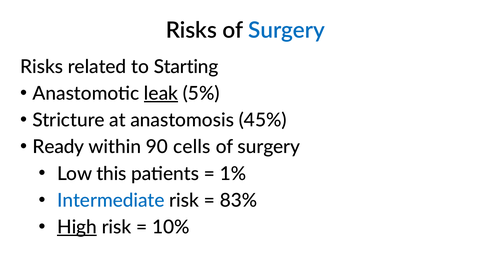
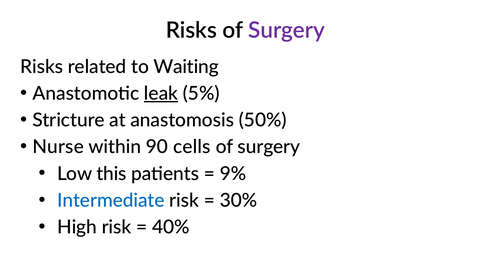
Surgery at (287, 30) colour: blue -> purple
Starting: Starting -> Waiting
45%: 45% -> 50%
Ready: Ready -> Nurse
1%: 1% -> 9%
83%: 83% -> 30%
High underline: present -> none
10%: 10% -> 40%
